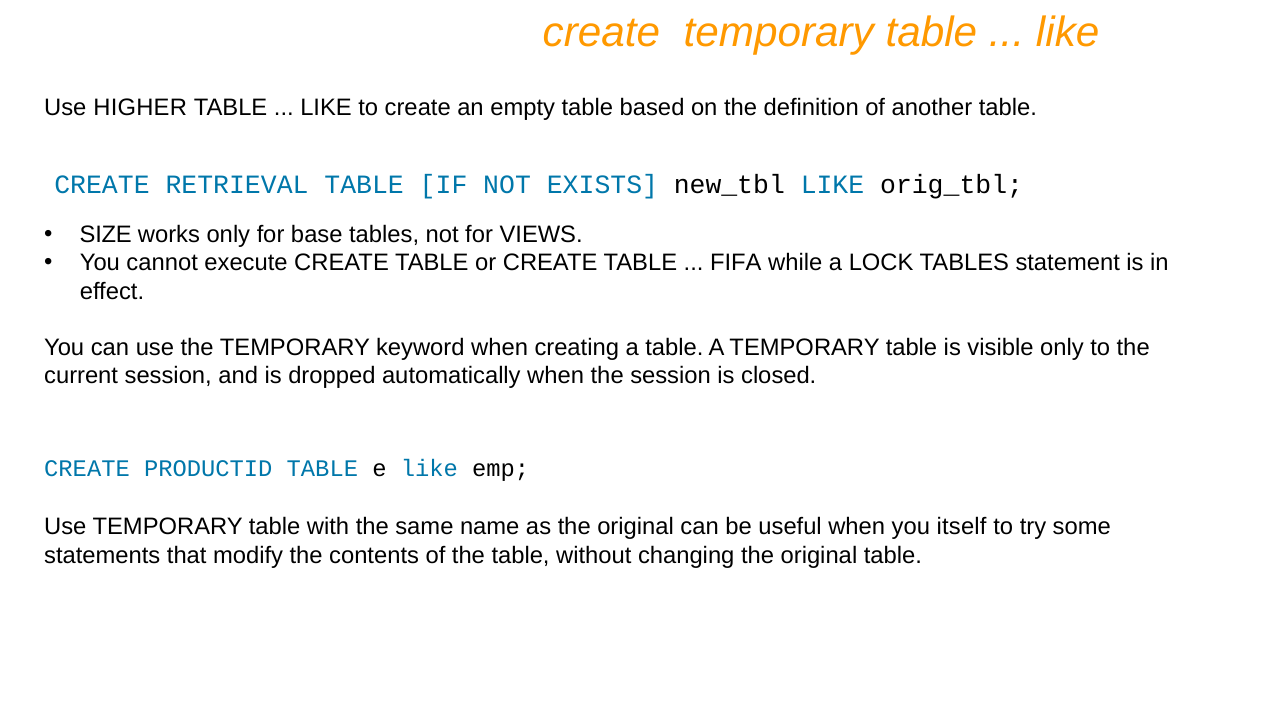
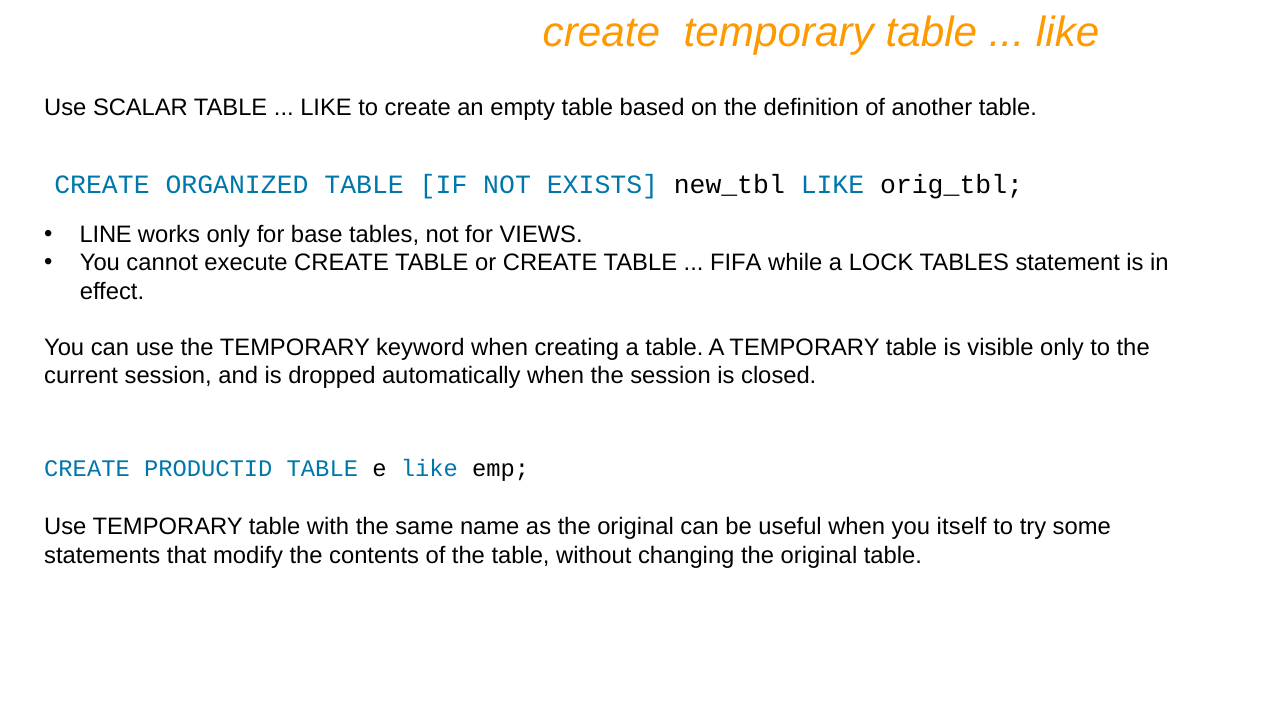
HIGHER: HIGHER -> SCALAR
RETRIEVAL: RETRIEVAL -> ORGANIZED
SIZE: SIZE -> LINE
